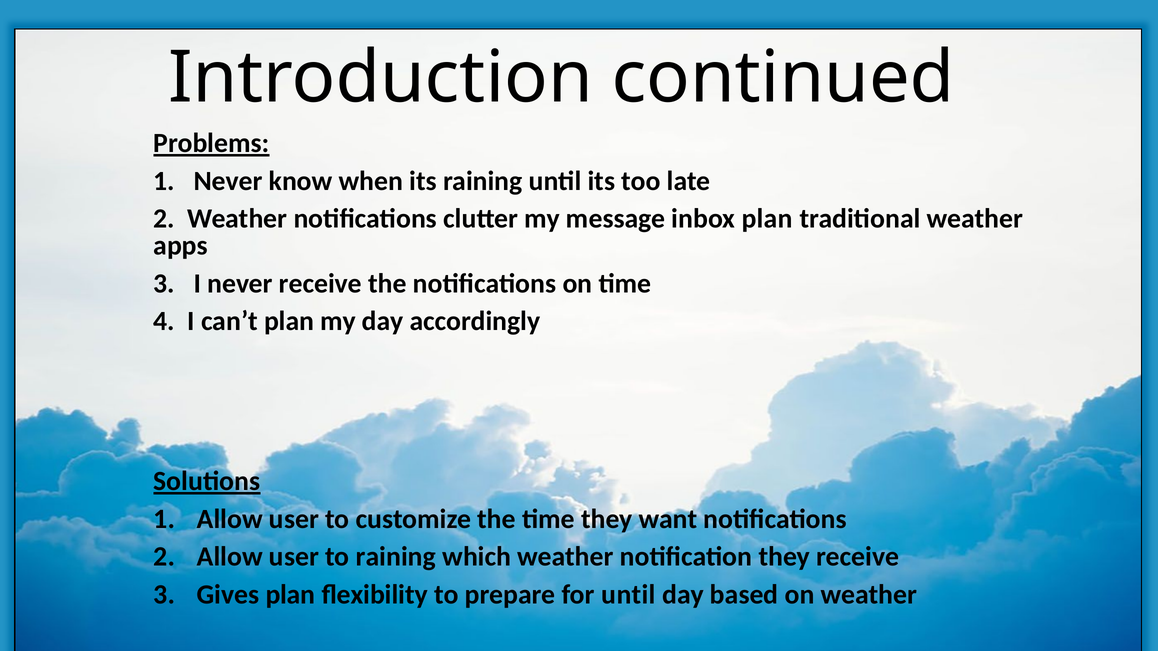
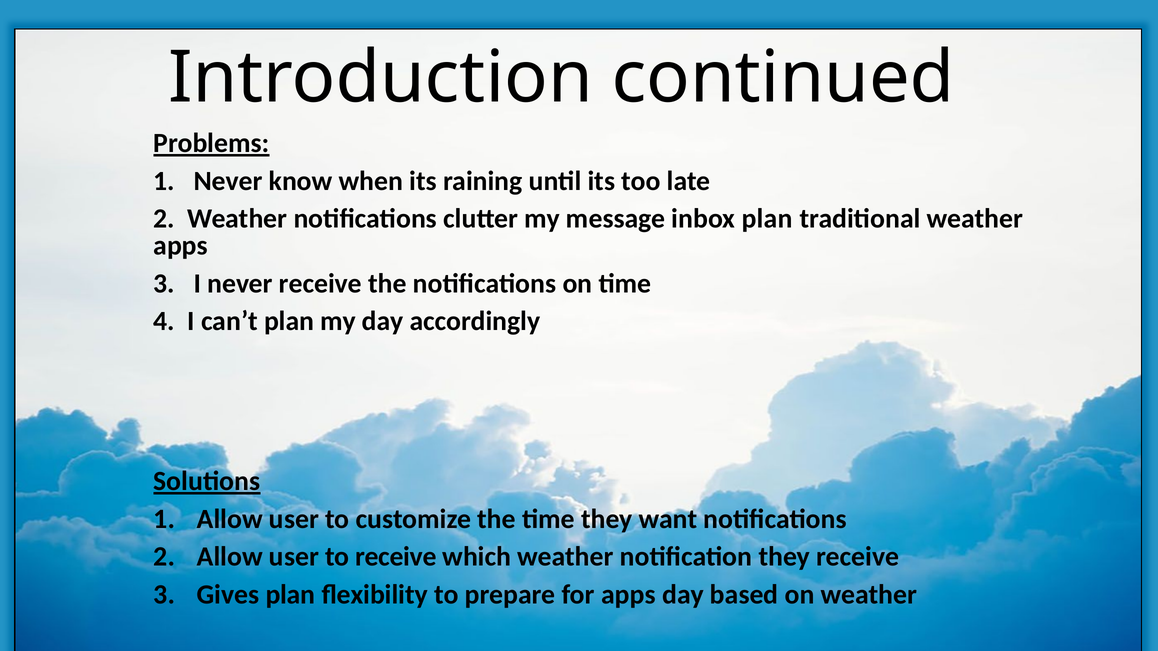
to raining: raining -> receive
for until: until -> apps
